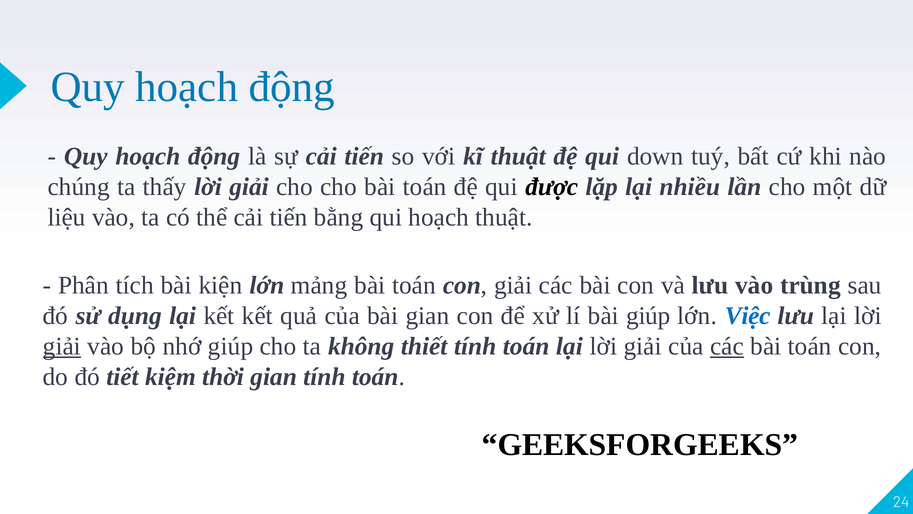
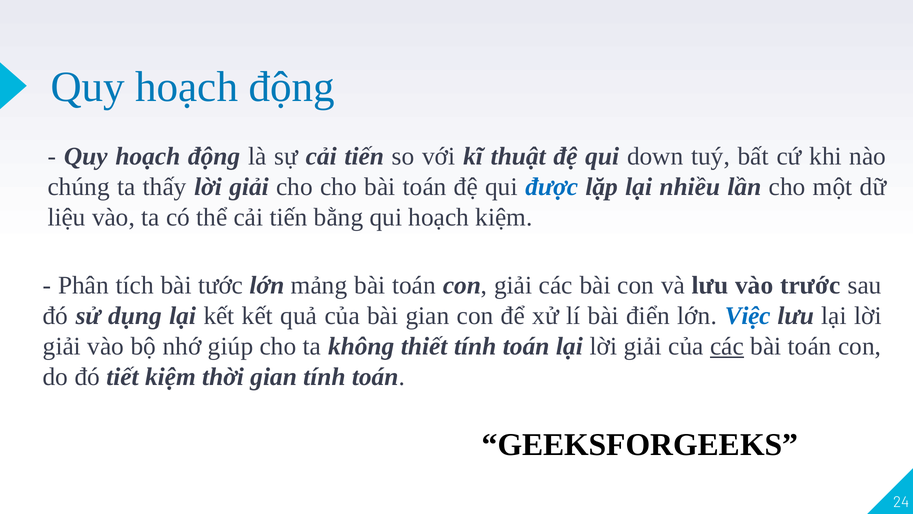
được colour: black -> blue
hoạch thuật: thuật -> kiệm
kiện: kiện -> tước
trùng: trùng -> trước
bài giúp: giúp -> điển
giải at (62, 346) underline: present -> none
